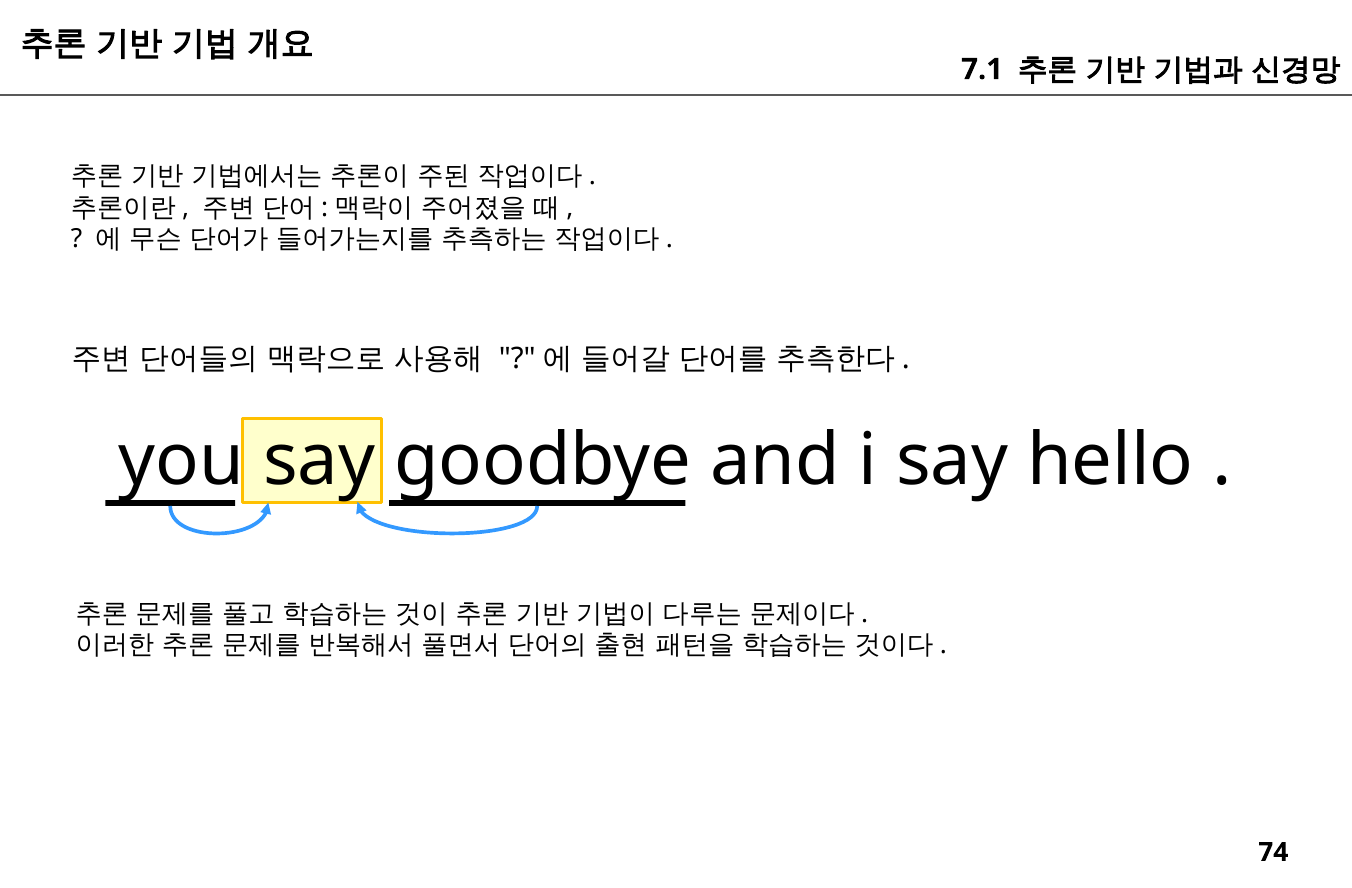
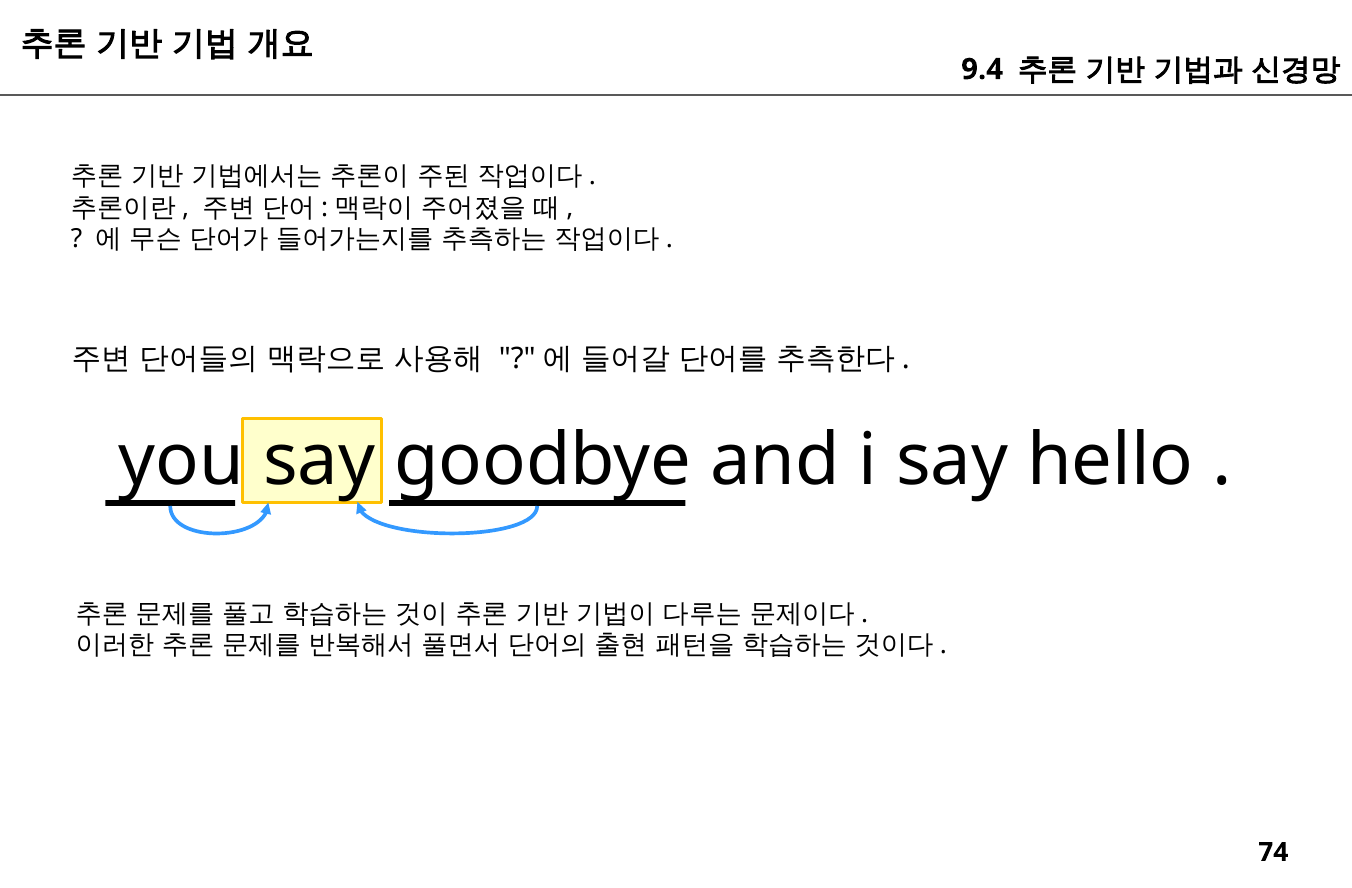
7.1: 7.1 -> 9.4
